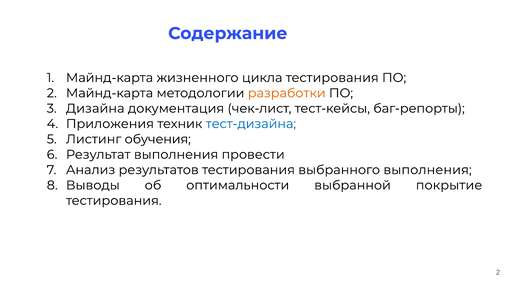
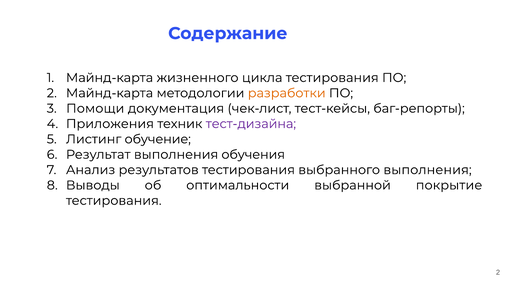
Дизайна: Дизайна -> Помощи
тест-дизайна colour: blue -> purple
обучения: обучения -> обучение
провести: провести -> обучения
